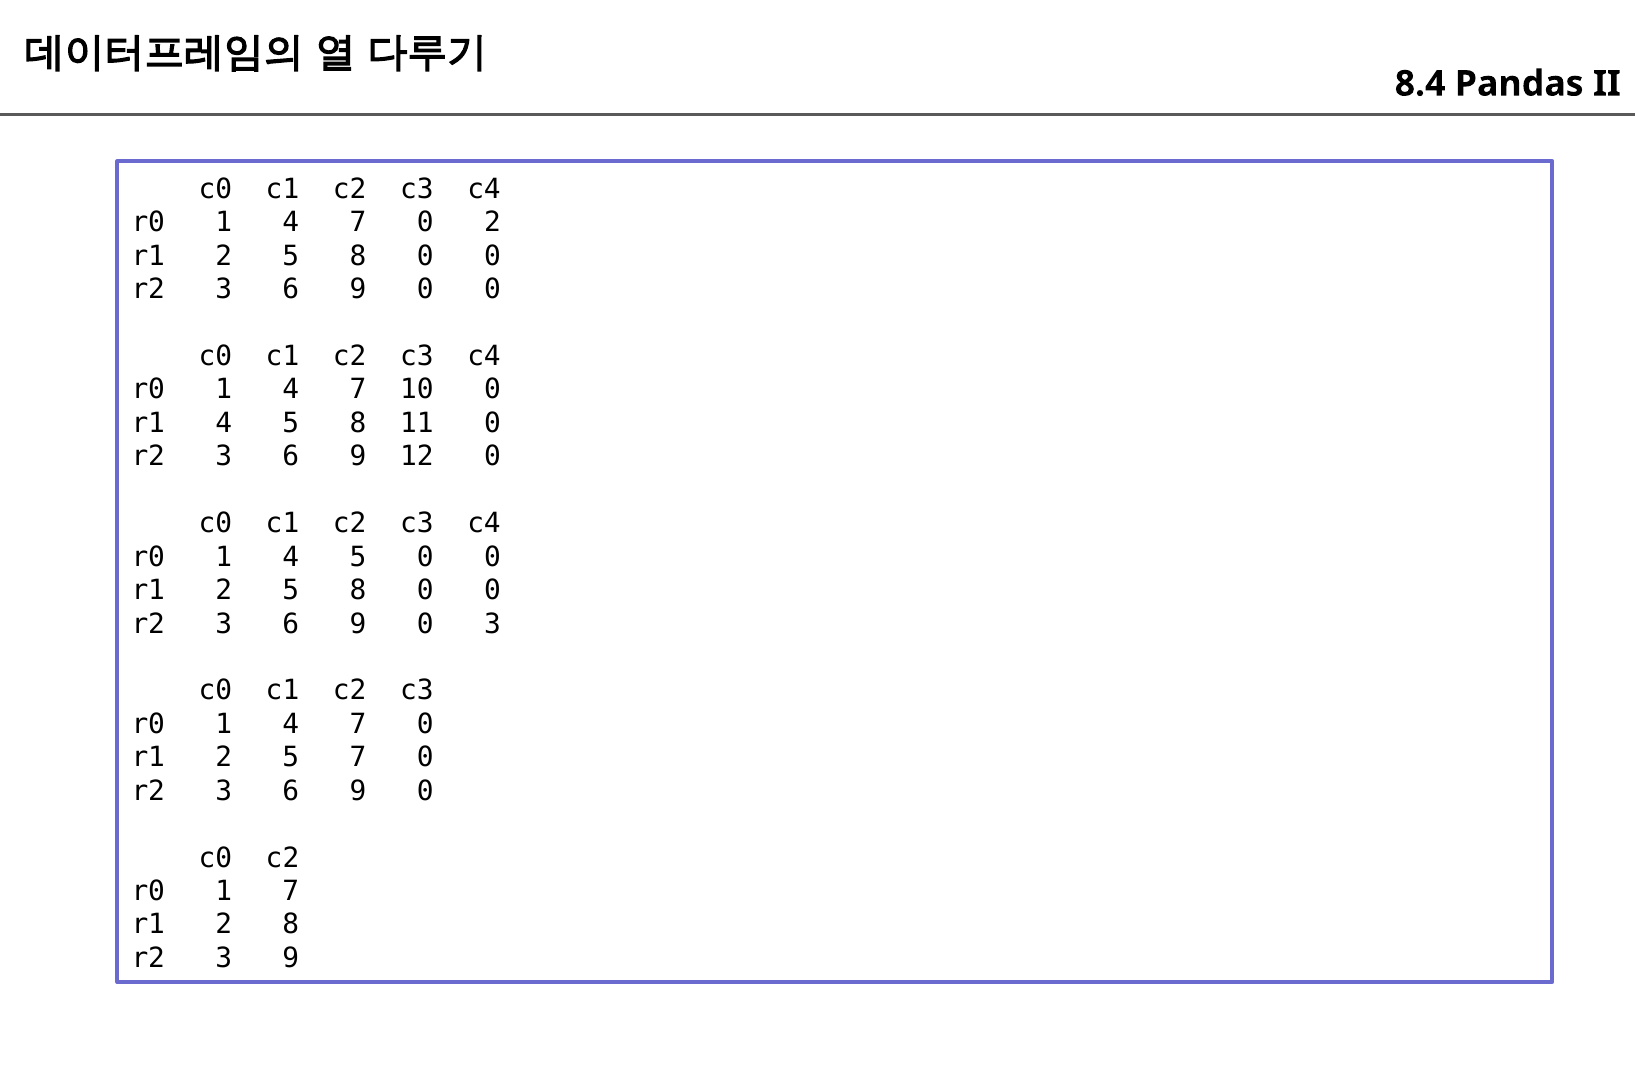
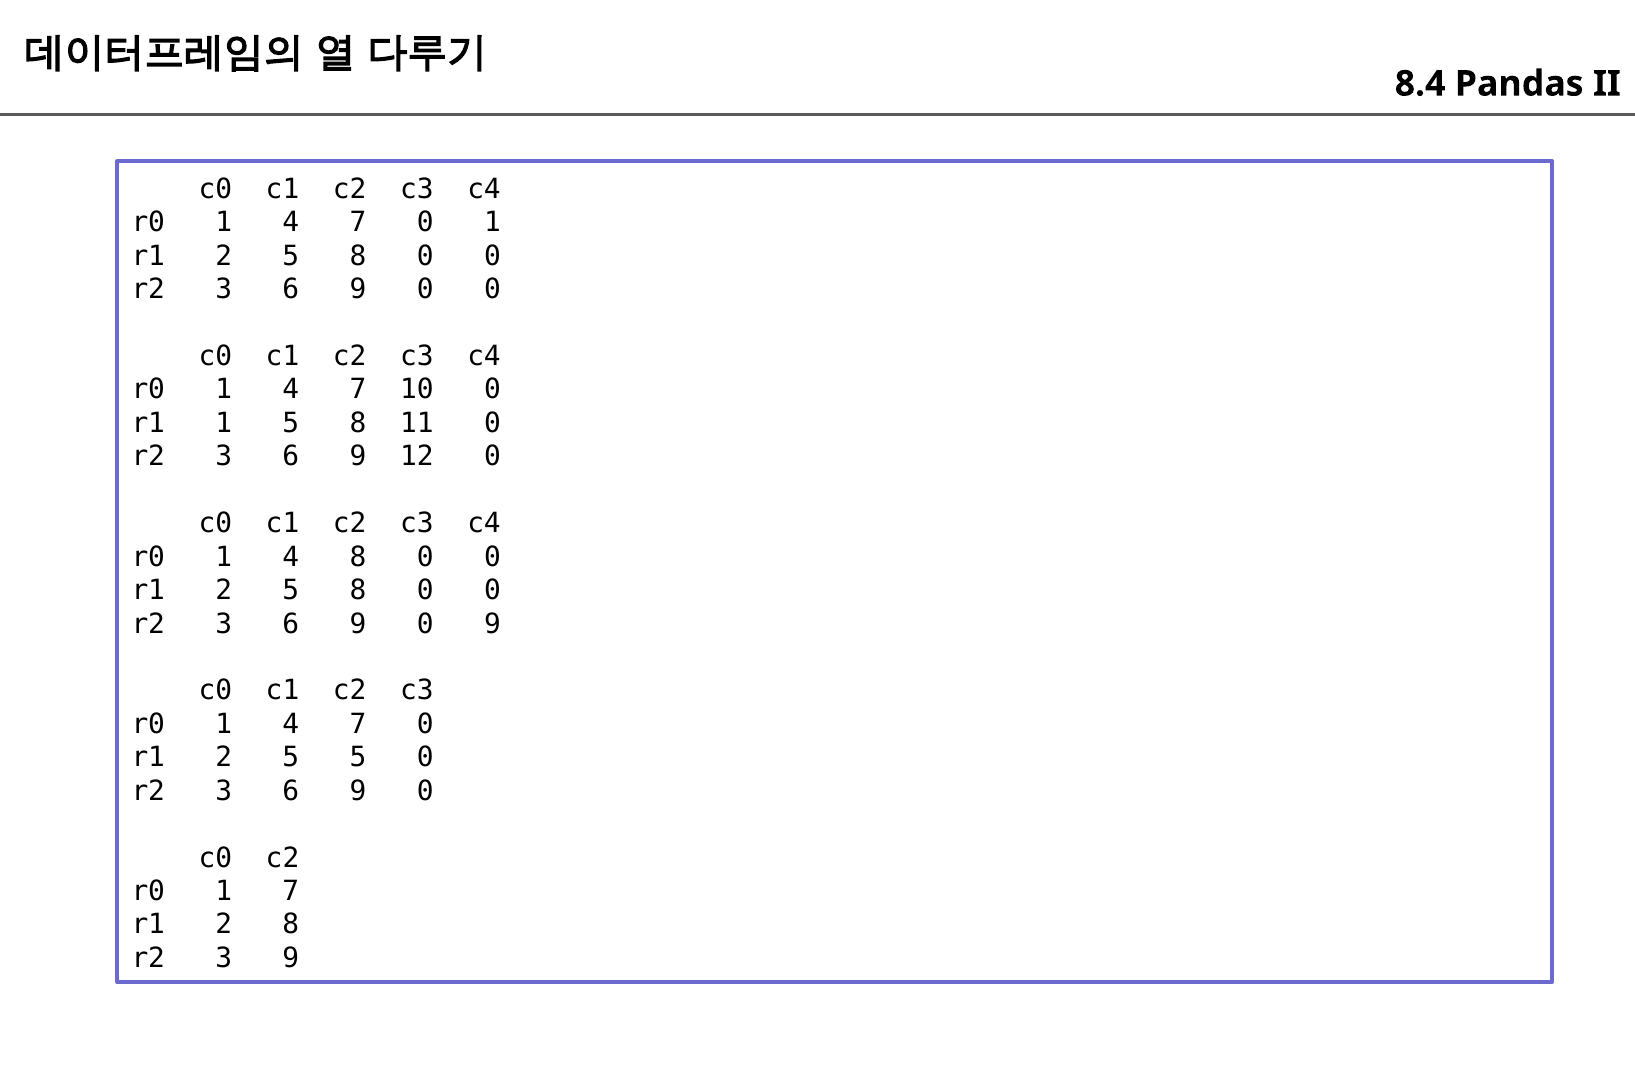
0 2: 2 -> 1
r1 4: 4 -> 1
1 4 5: 5 -> 8
0 3: 3 -> 9
5 7: 7 -> 5
